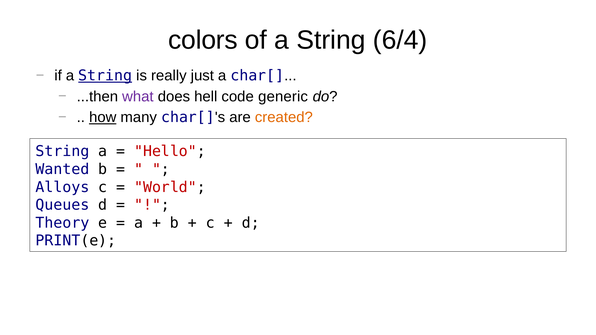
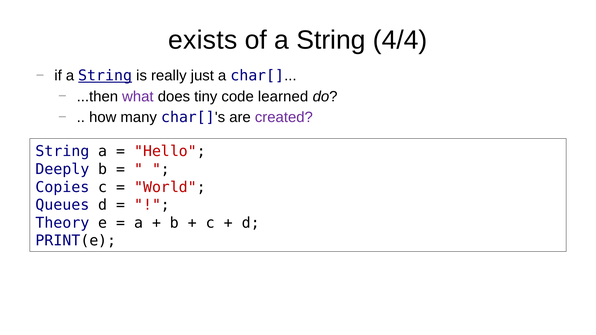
colors: colors -> exists
6/4: 6/4 -> 4/4
hell: hell -> tiny
generic: generic -> learned
how underline: present -> none
created colour: orange -> purple
Wanted: Wanted -> Deeply
Alloys: Alloys -> Copies
